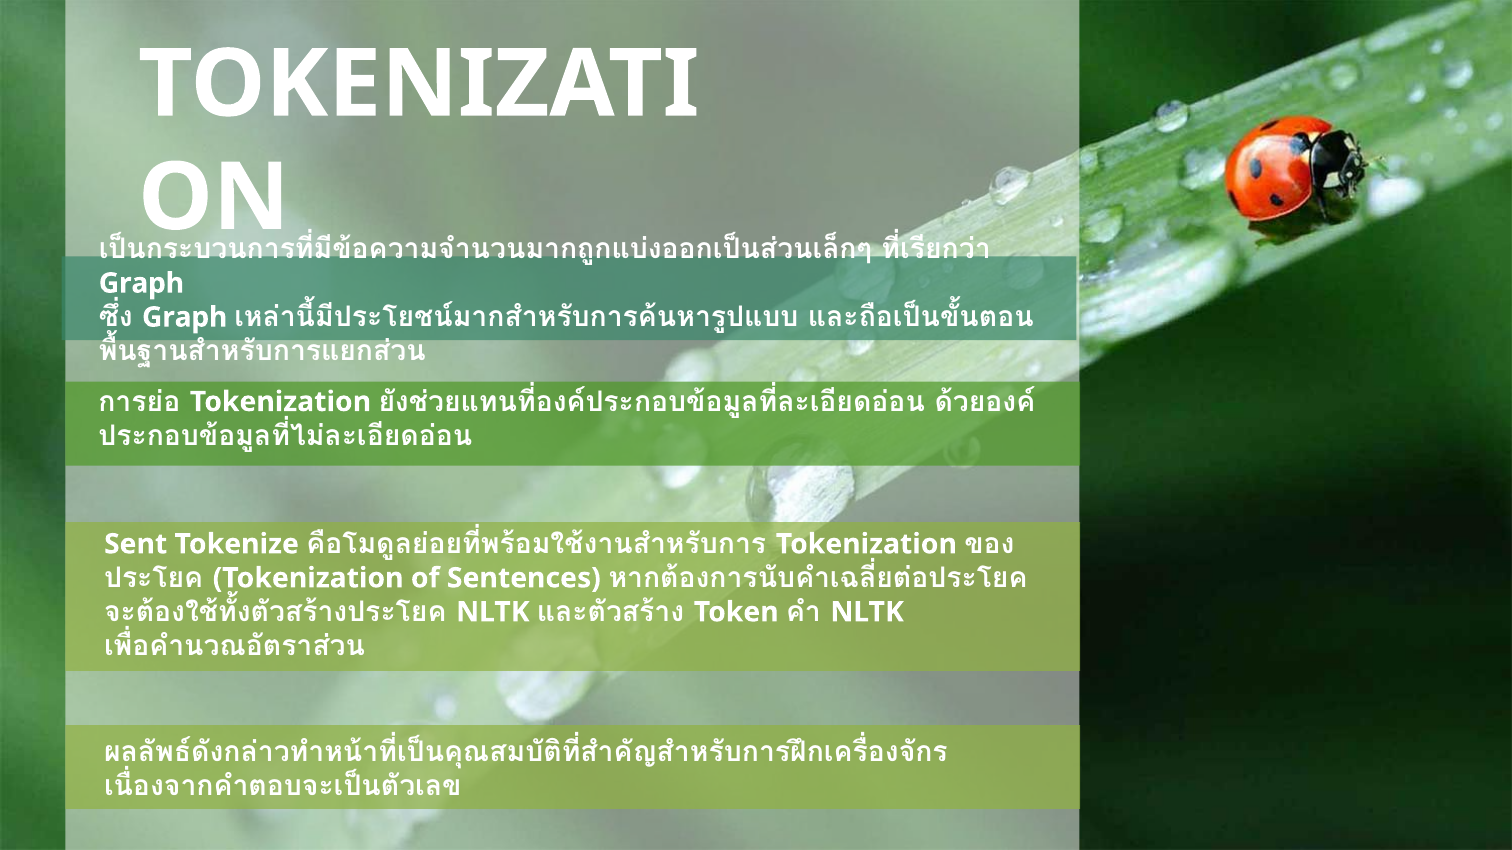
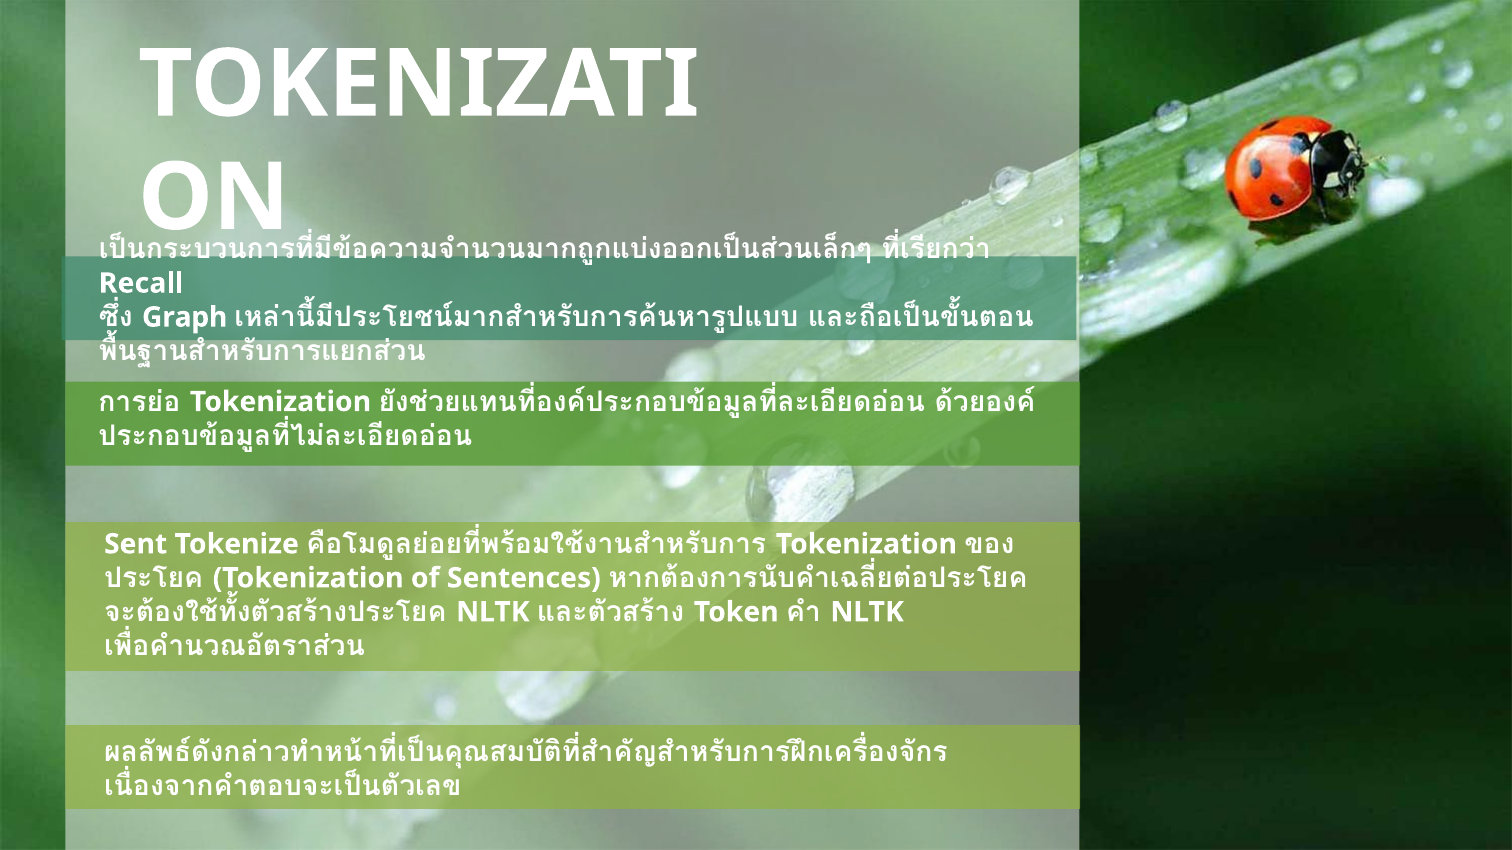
Graph at (141, 283): Graph -> Recall
